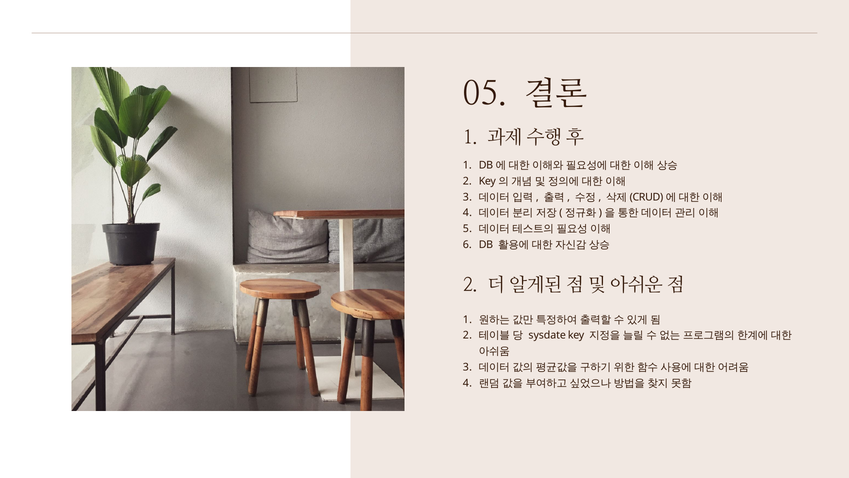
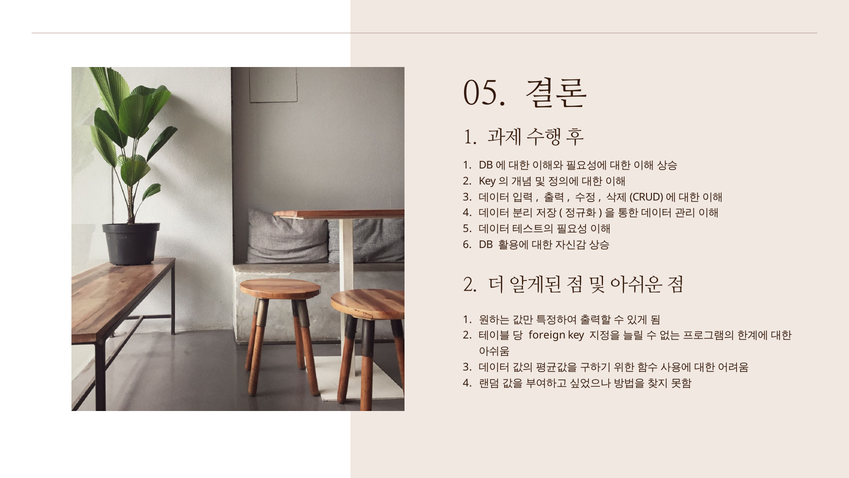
sysdate: sysdate -> foreign
